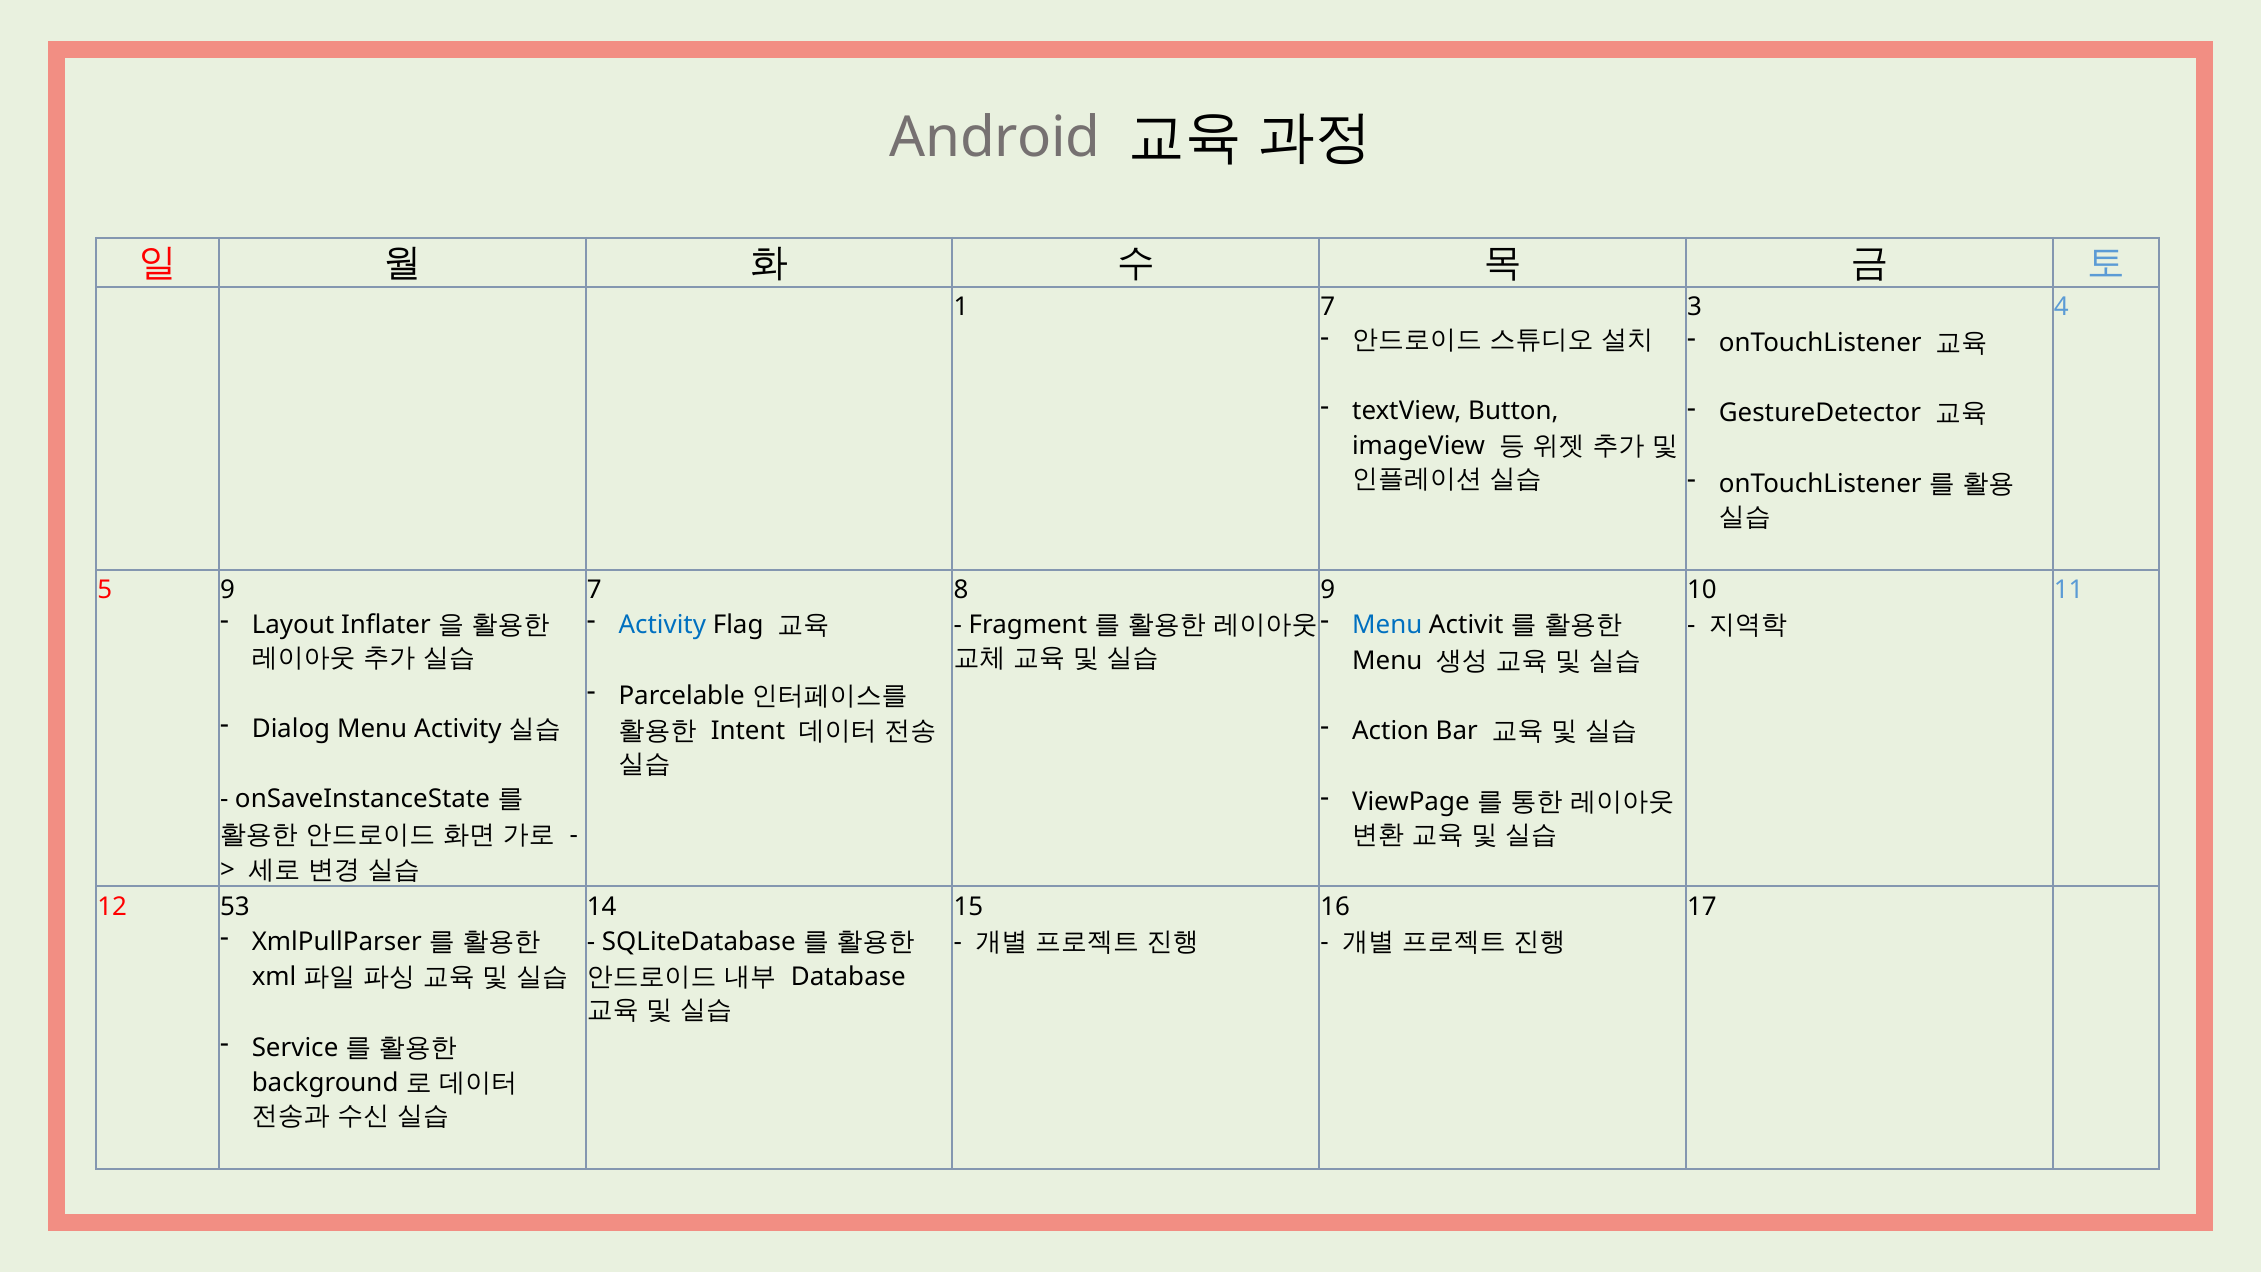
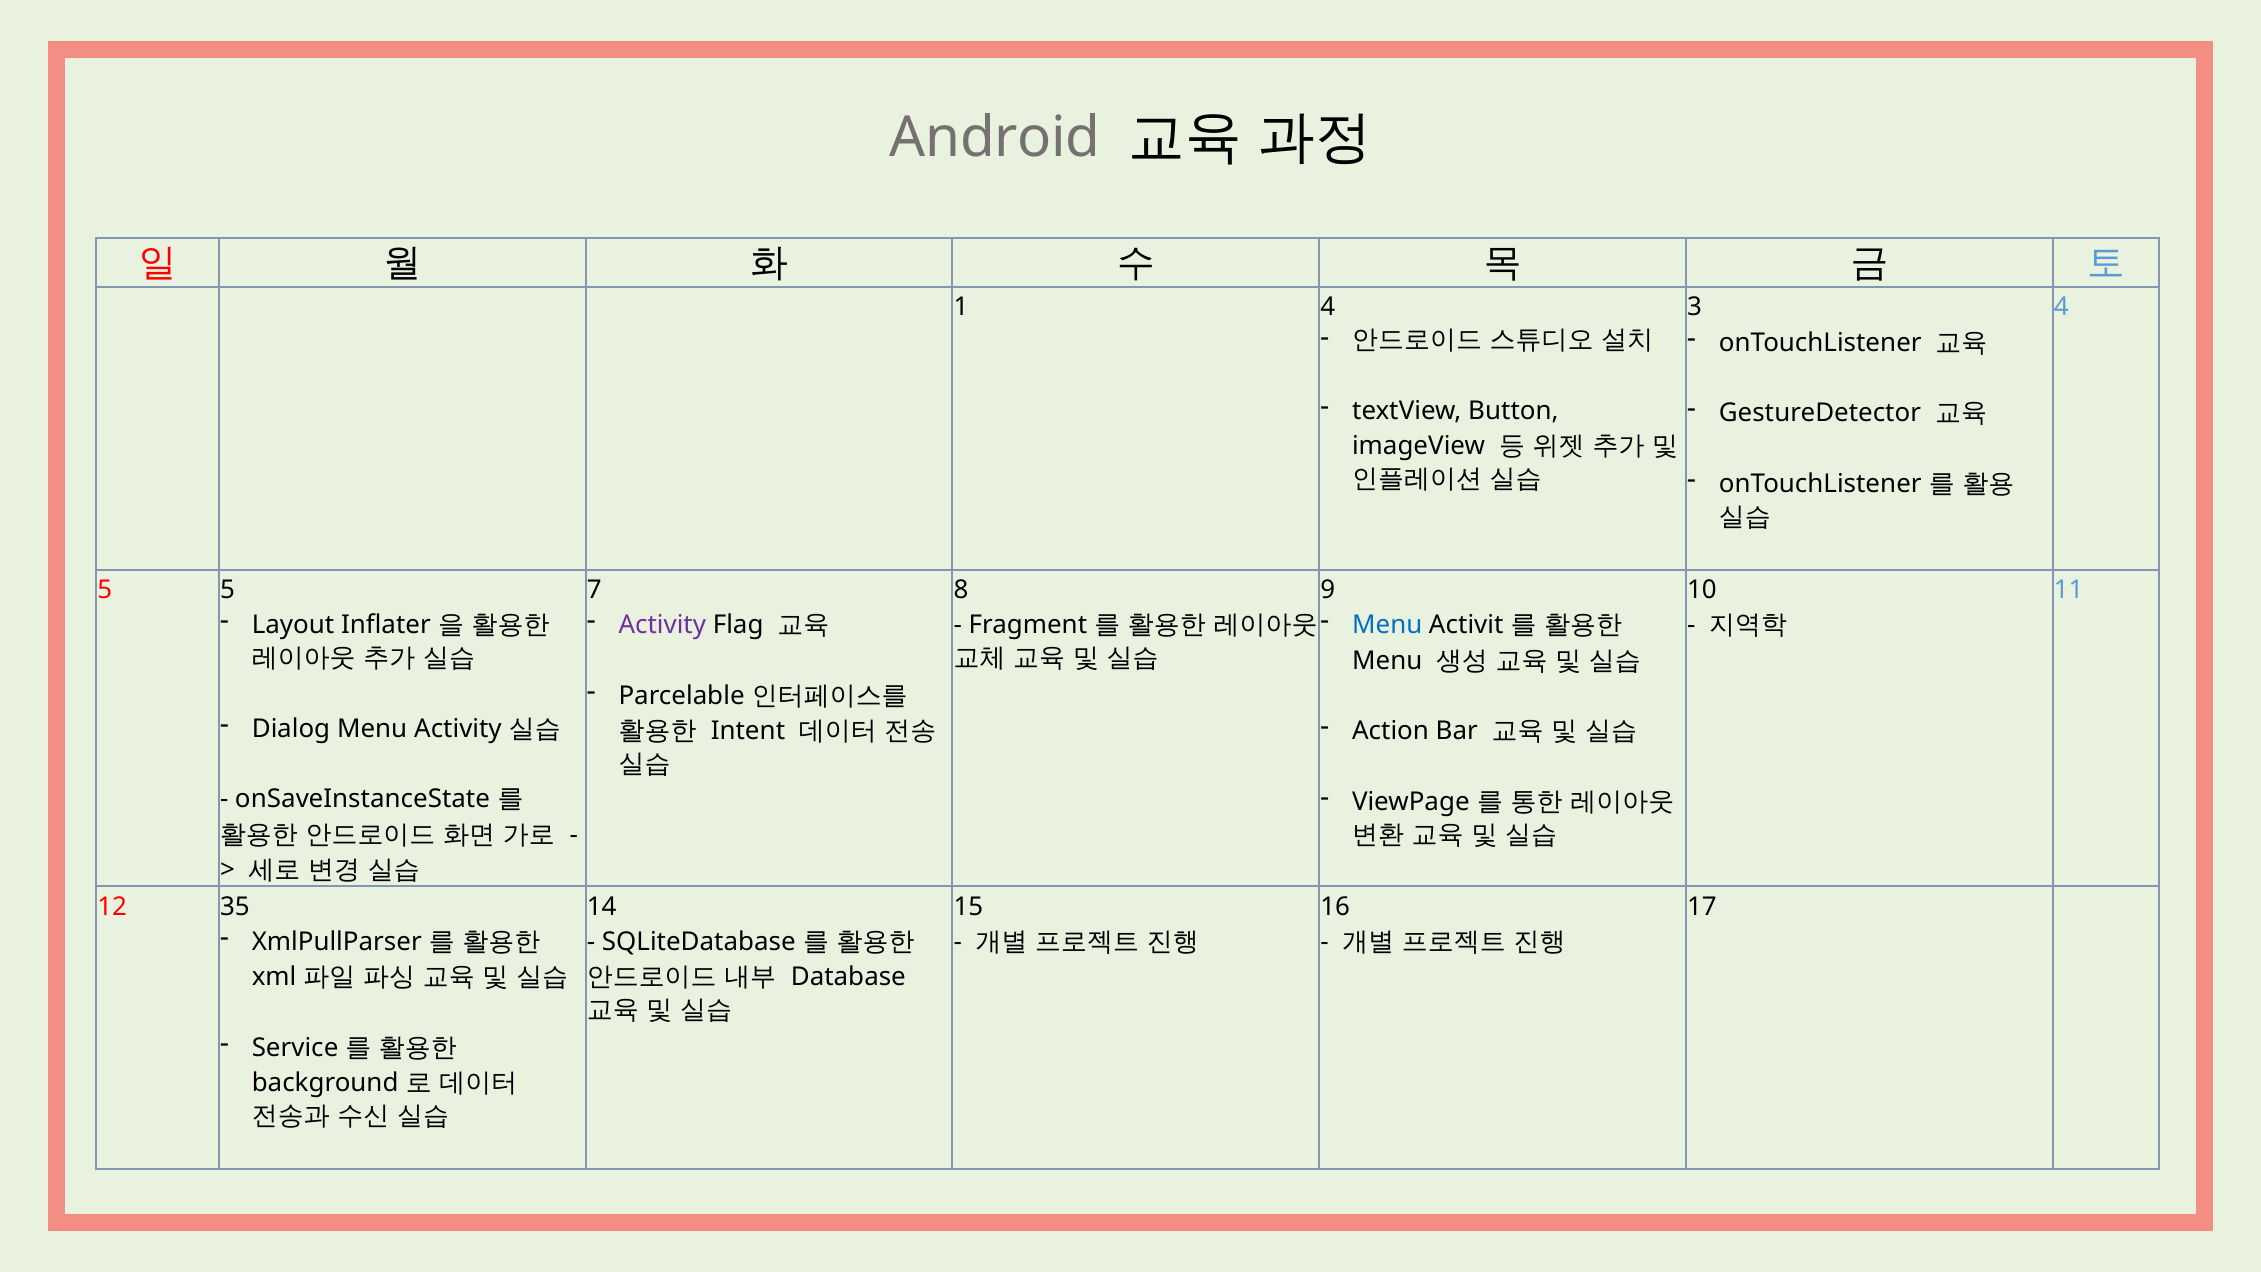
1 7: 7 -> 4
5 9: 9 -> 5
Activity at (662, 625) colour: blue -> purple
53: 53 -> 35
